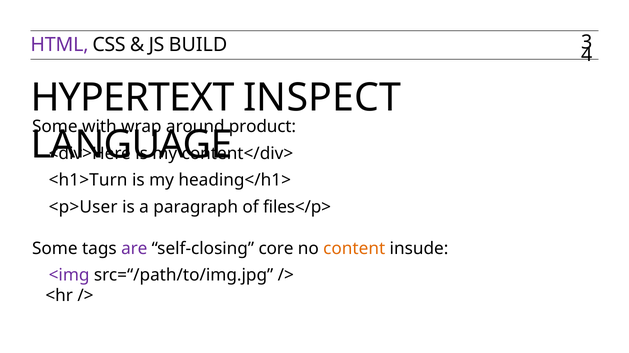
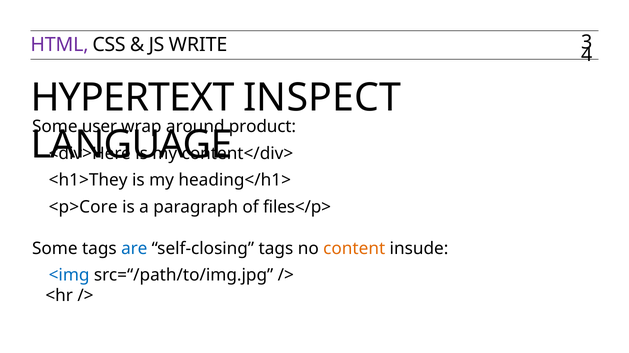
BUILD: BUILD -> WRITE
with: with -> user
<h1>Turn: <h1>Turn -> <h1>They
<p>User: <p>User -> <p>Core
are colour: purple -> blue
self-closing core: core -> tags
<img colour: purple -> blue
